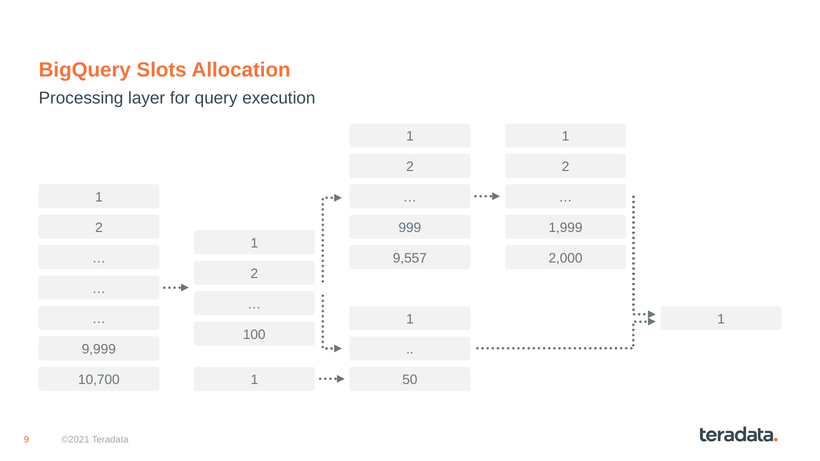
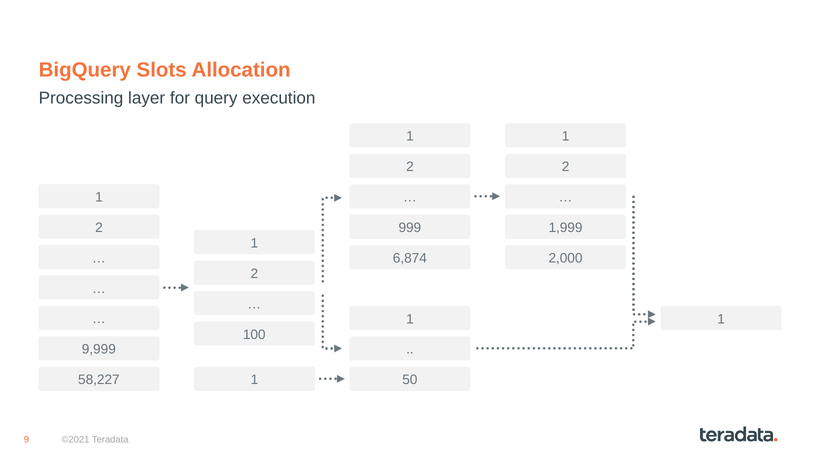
9,557: 9,557 -> 6,874
10,700: 10,700 -> 58,227
